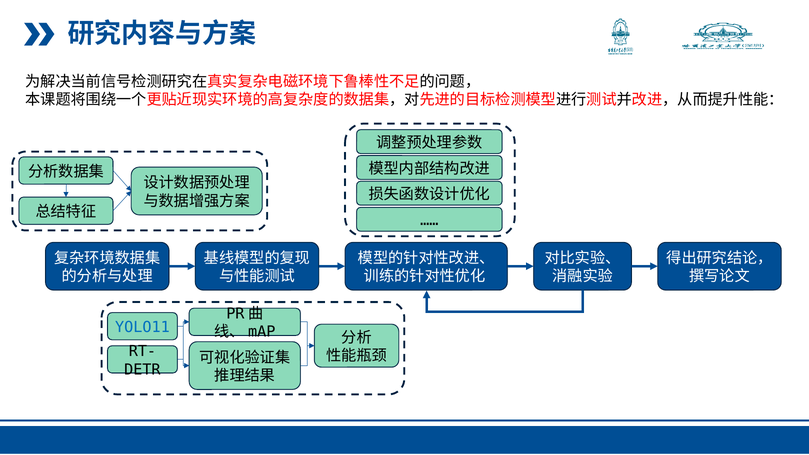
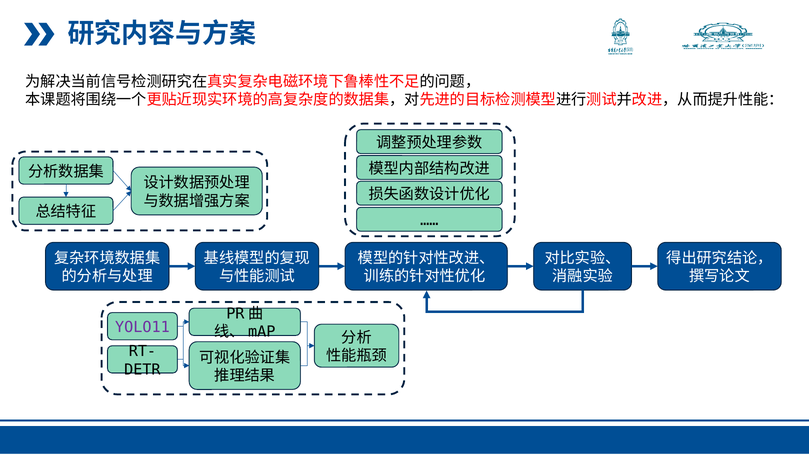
YOLO11 colour: blue -> purple
